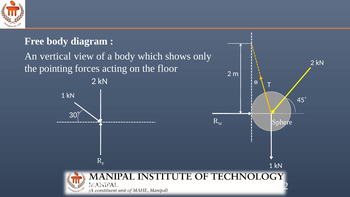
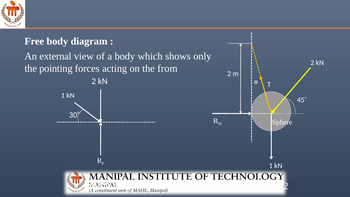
vertical: vertical -> external
floor: floor -> from
